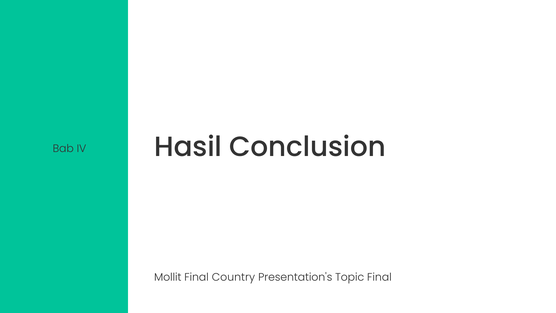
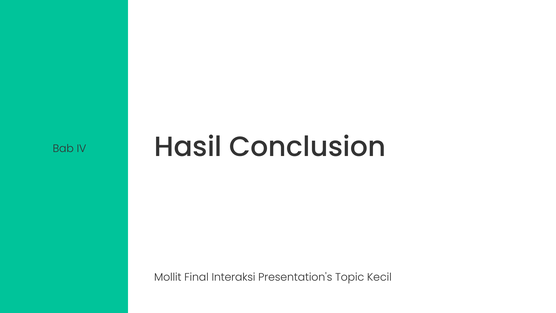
Country: Country -> Interaksi
Topic Final: Final -> Kecil
